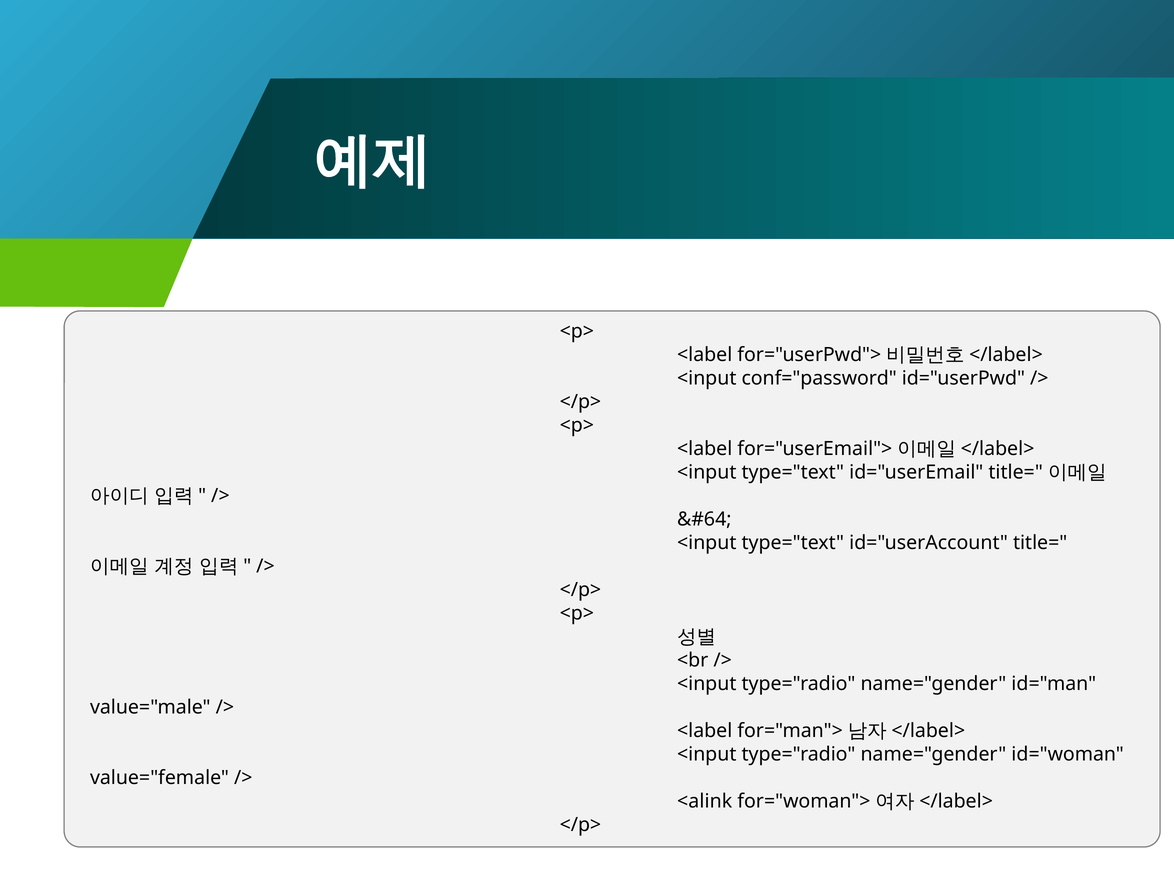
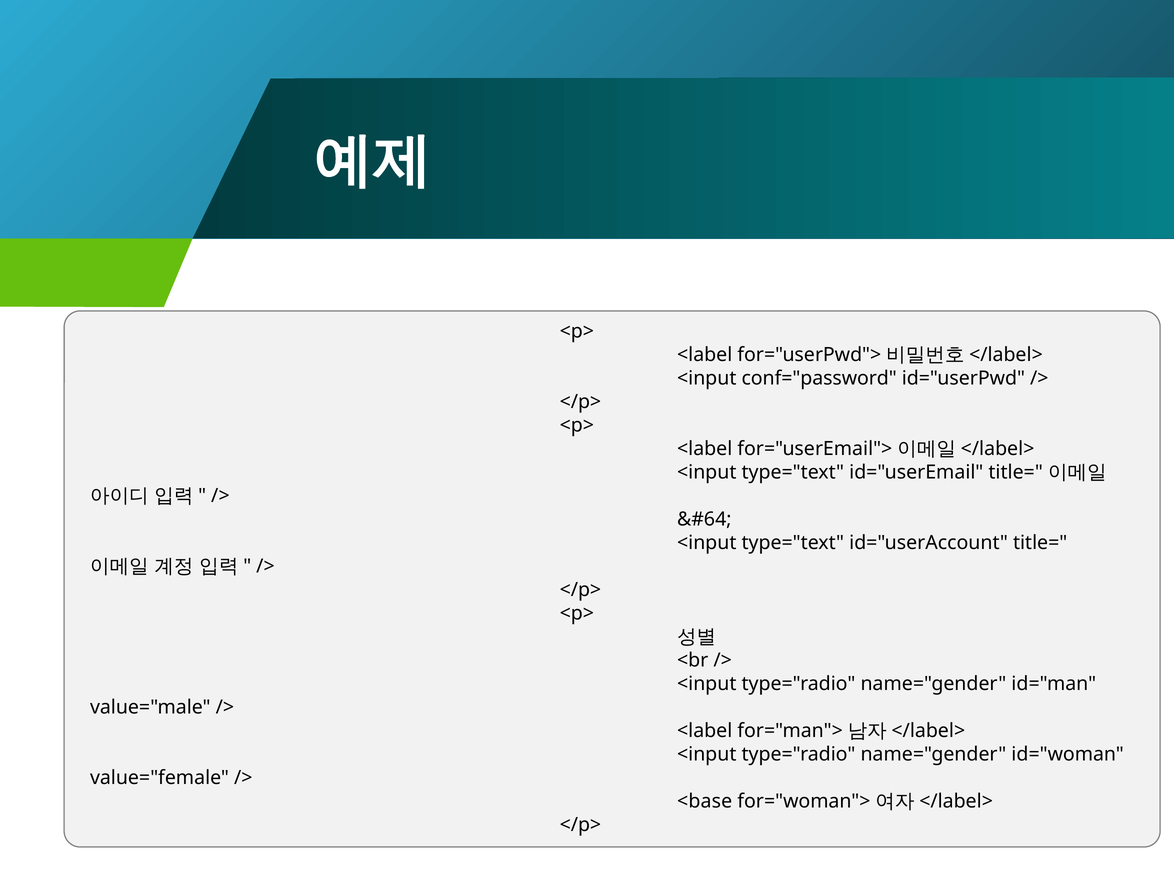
<alink: <alink -> <base
